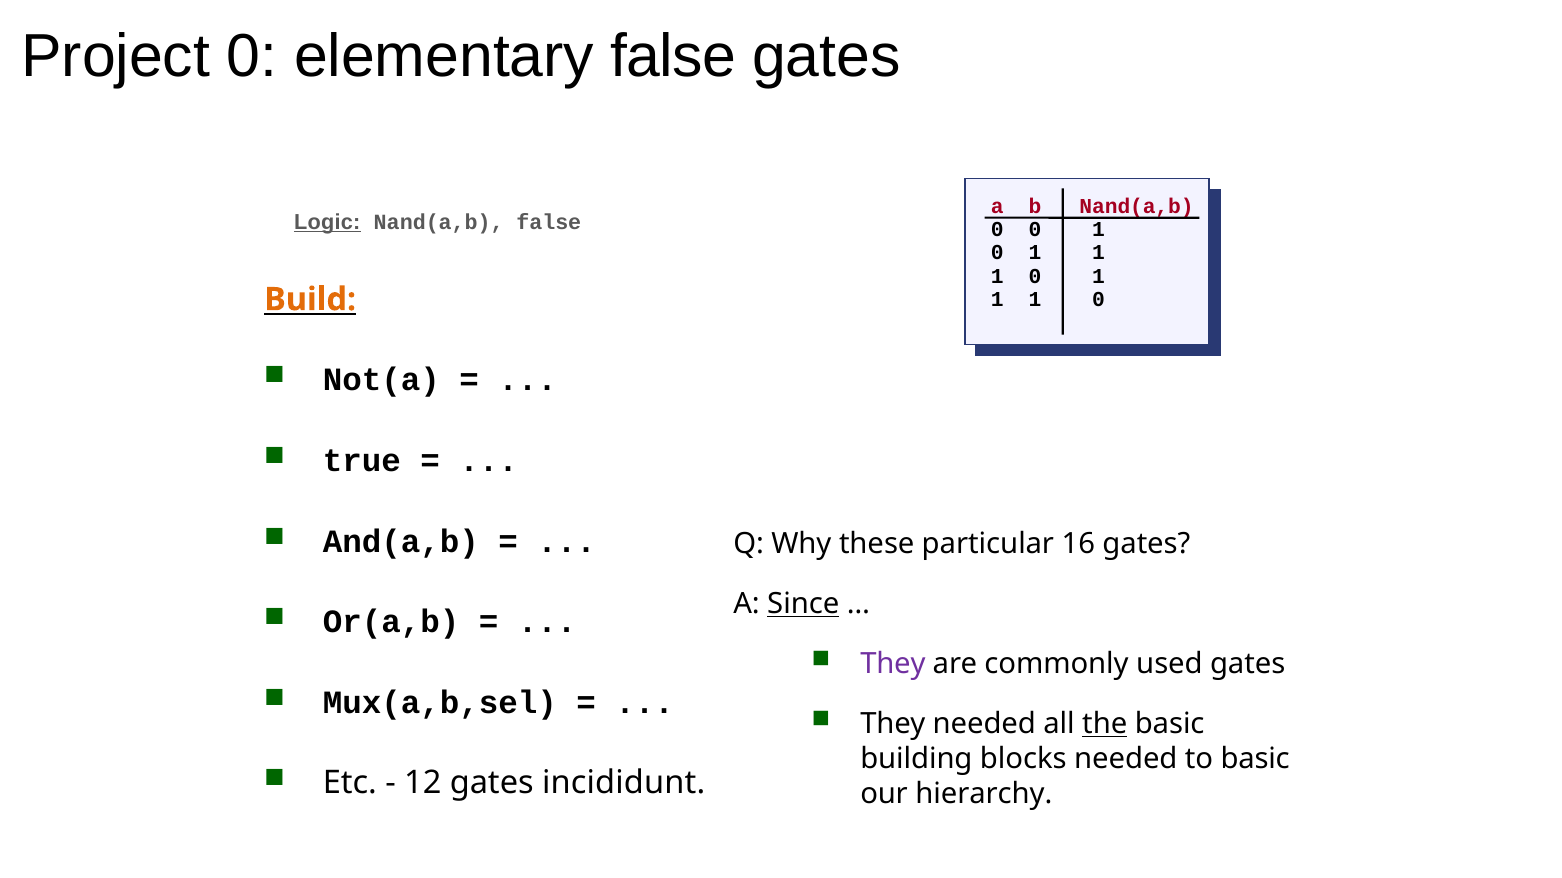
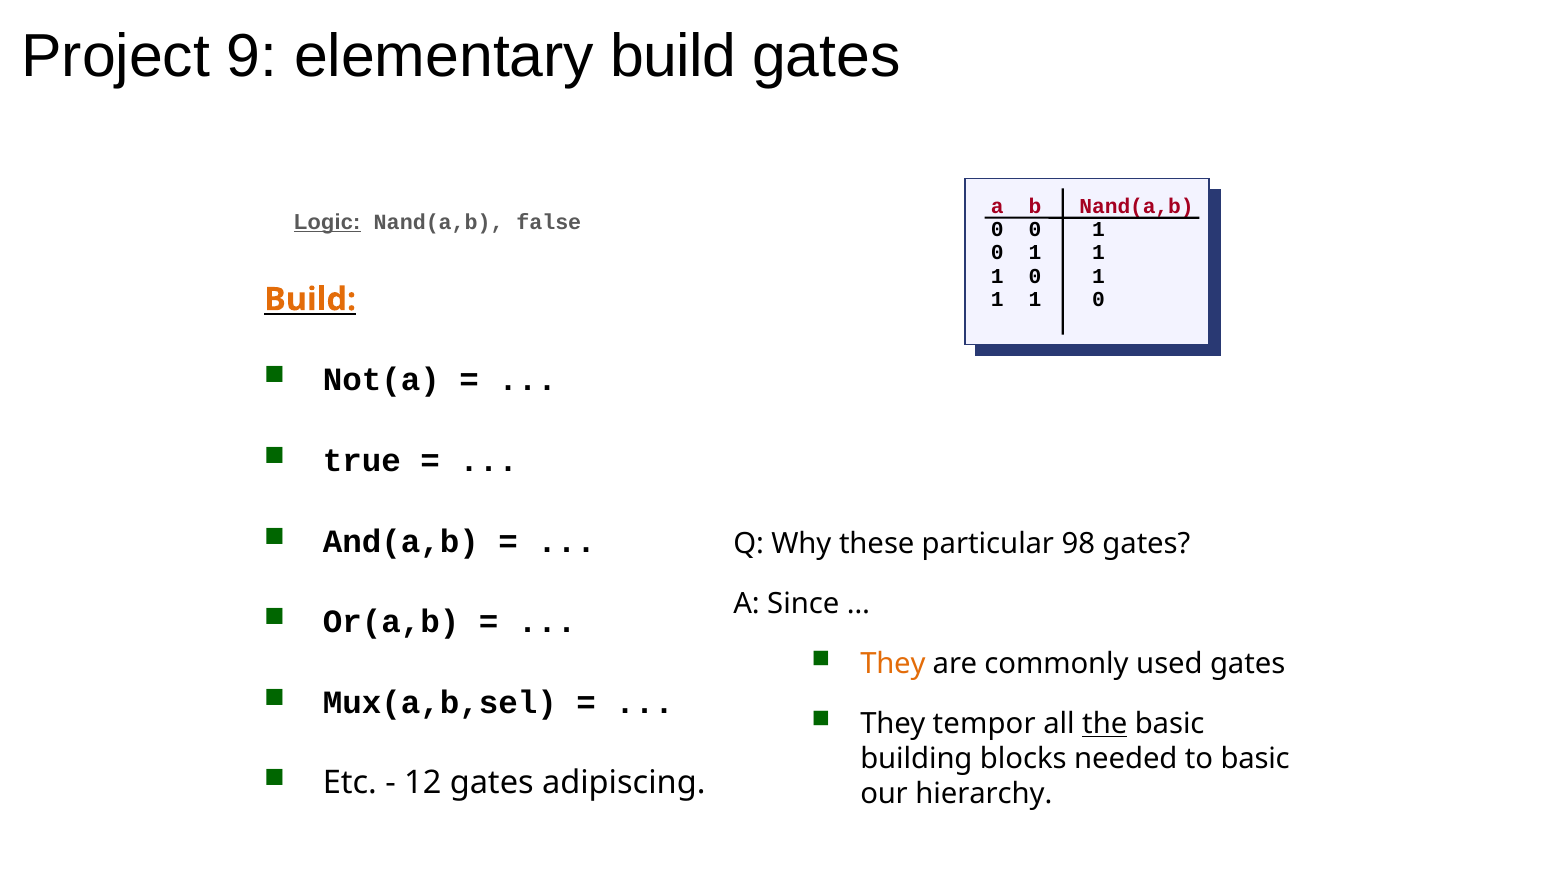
Project 0: 0 -> 9
elementary false: false -> build
16: 16 -> 98
Since underline: present -> none
They at (893, 664) colour: purple -> orange
They needed: needed -> tempor
incididunt: incididunt -> adipiscing
